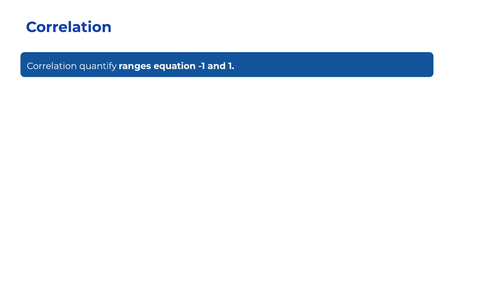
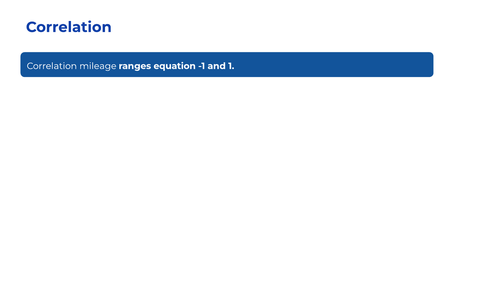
quantify: quantify -> mileage
